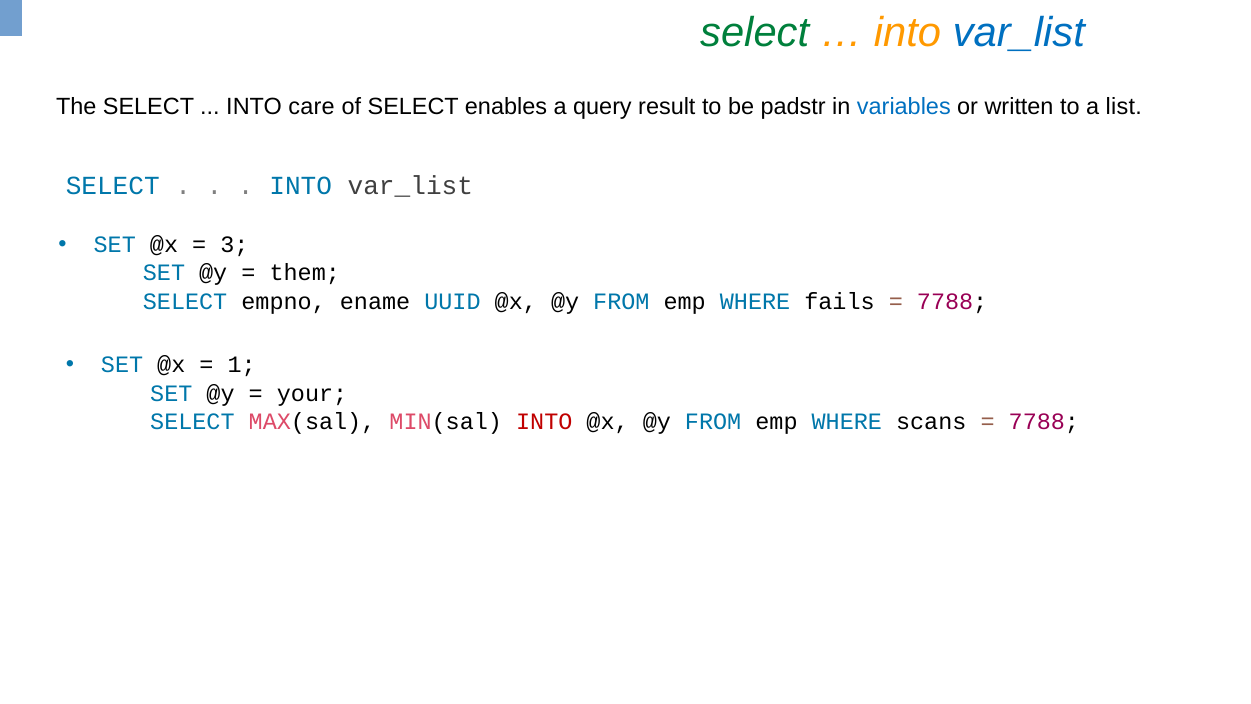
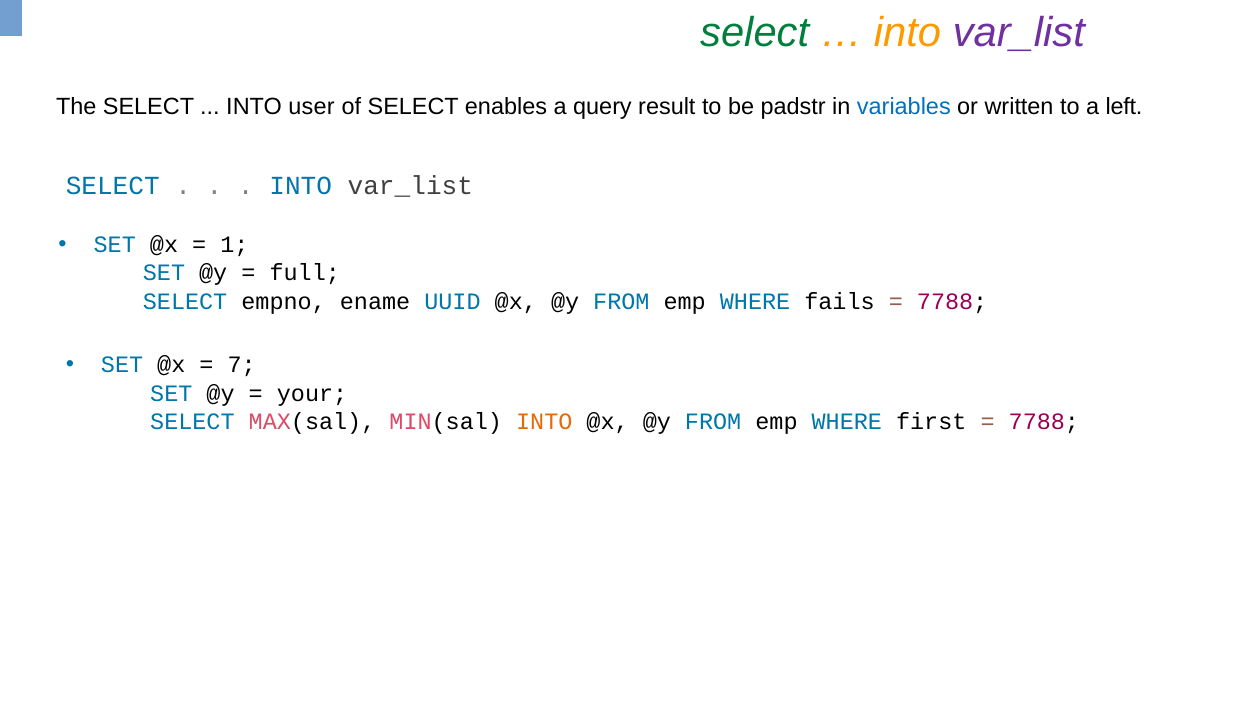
var_list at (1019, 33) colour: blue -> purple
care: care -> user
list: list -> left
3: 3 -> 1
them: them -> full
1: 1 -> 7
INTO at (544, 421) colour: red -> orange
scans: scans -> first
